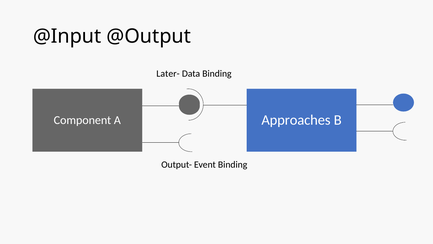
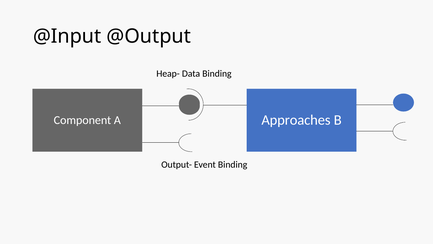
Later-: Later- -> Heap-
